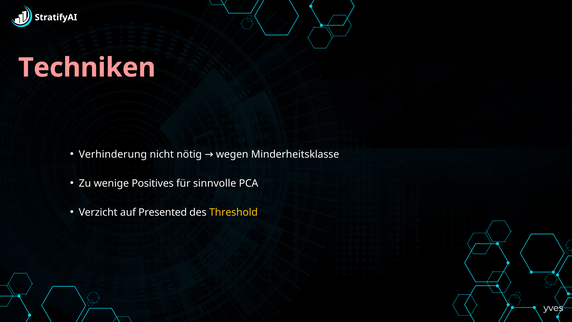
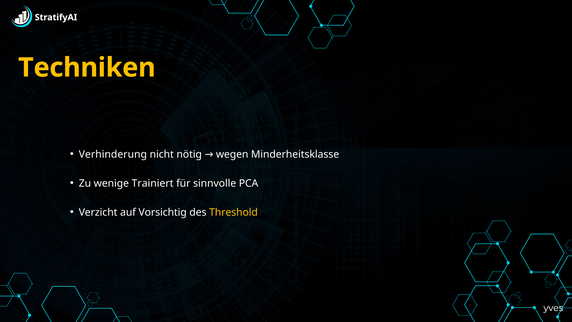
Techniken colour: pink -> yellow
Positives: Positives -> Trainiert
Presented: Presented -> Vorsichtig
